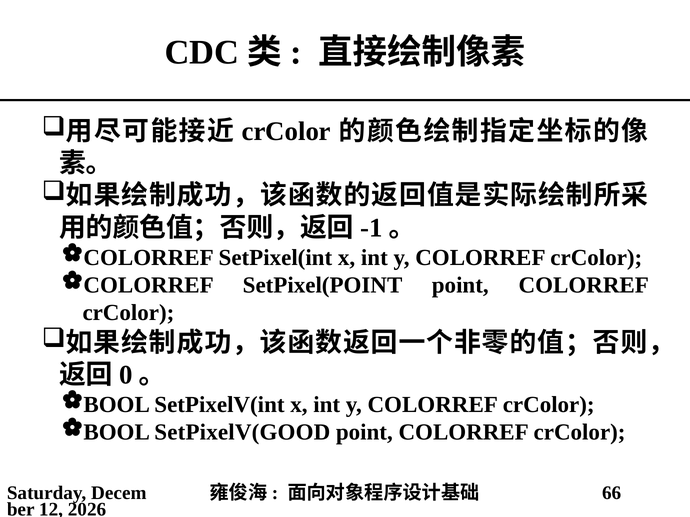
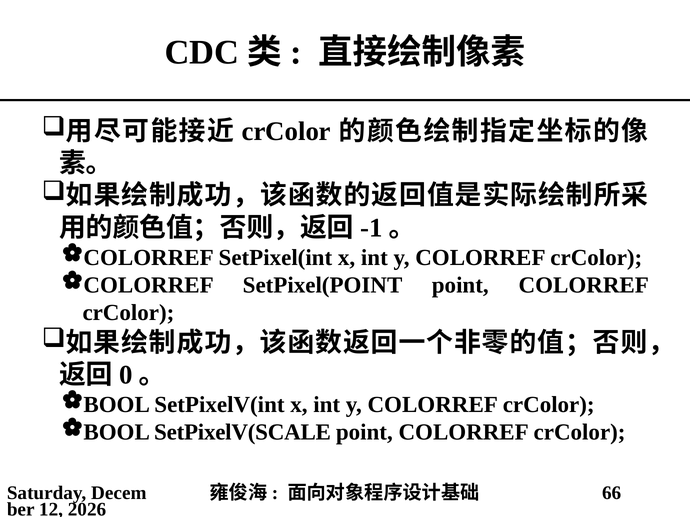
SetPixelV(GOOD: SetPixelV(GOOD -> SetPixelV(SCALE
